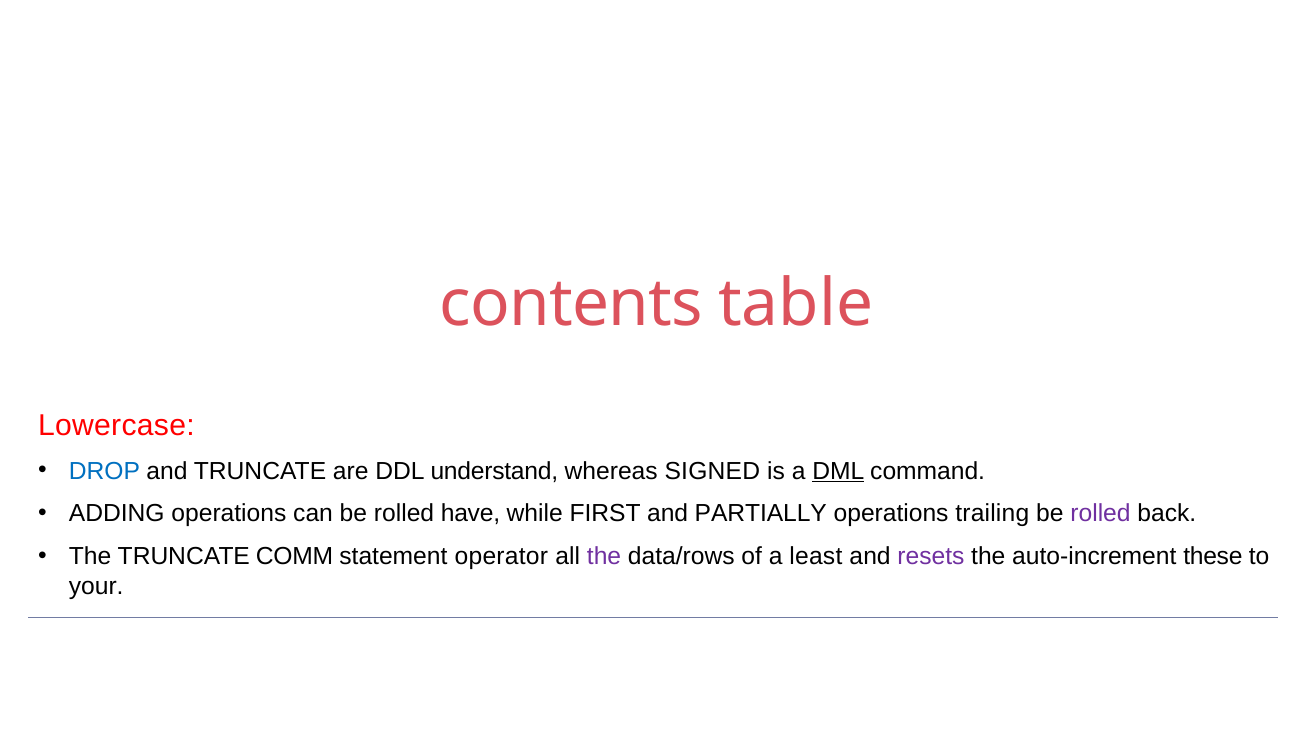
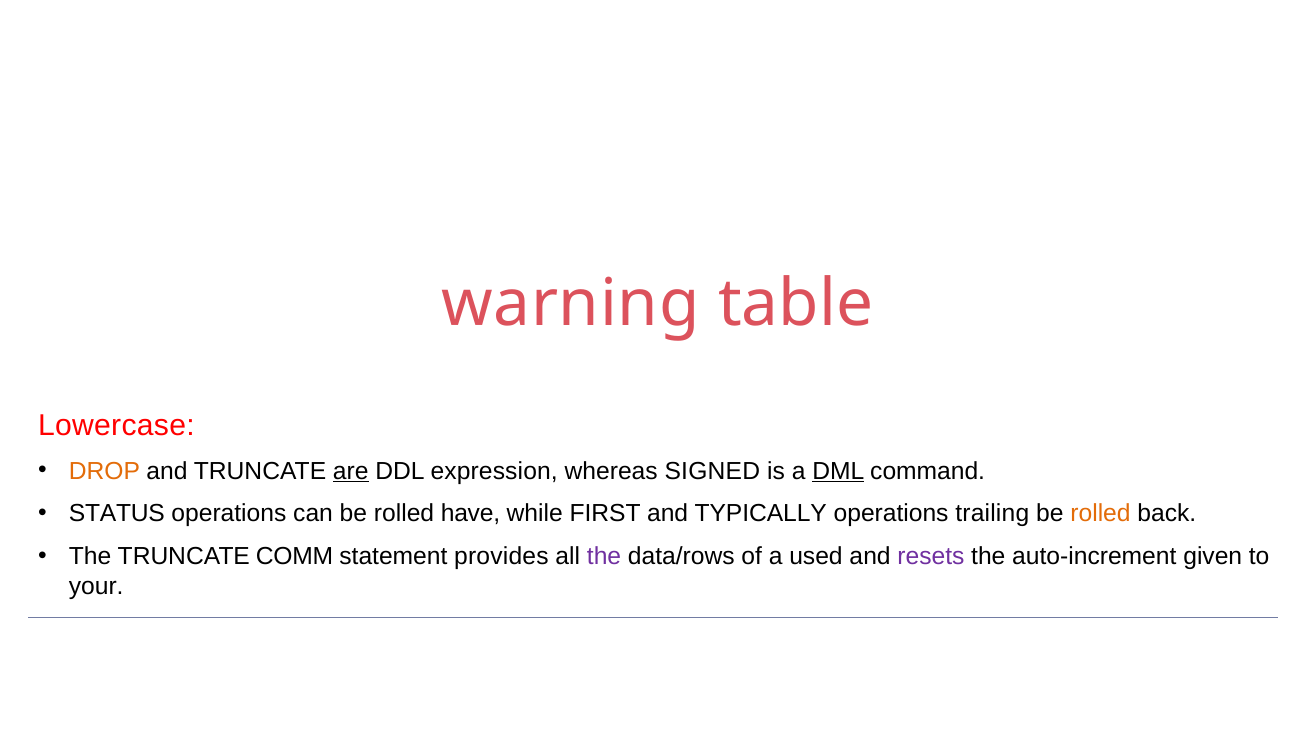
contents: contents -> warning
DROP colour: blue -> orange
are underline: none -> present
understand: understand -> expression
ADDING: ADDING -> STATUS
PARTIALLY: PARTIALLY -> TYPICALLY
rolled at (1101, 514) colour: purple -> orange
operator: operator -> provides
least: least -> used
these: these -> given
